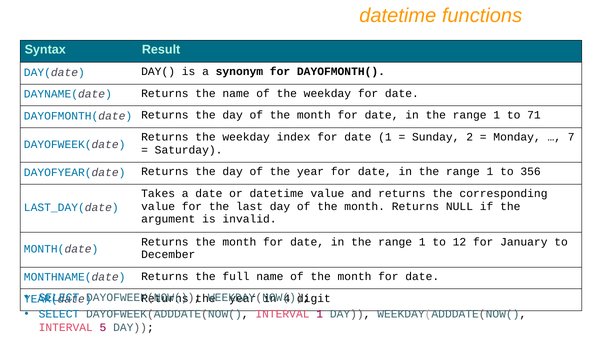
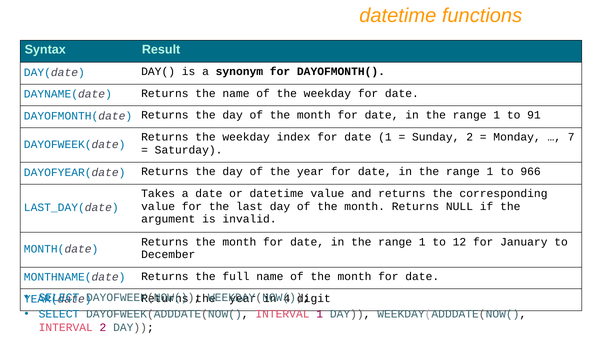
71: 71 -> 91
356: 356 -> 966
INTERVAL 5: 5 -> 2
